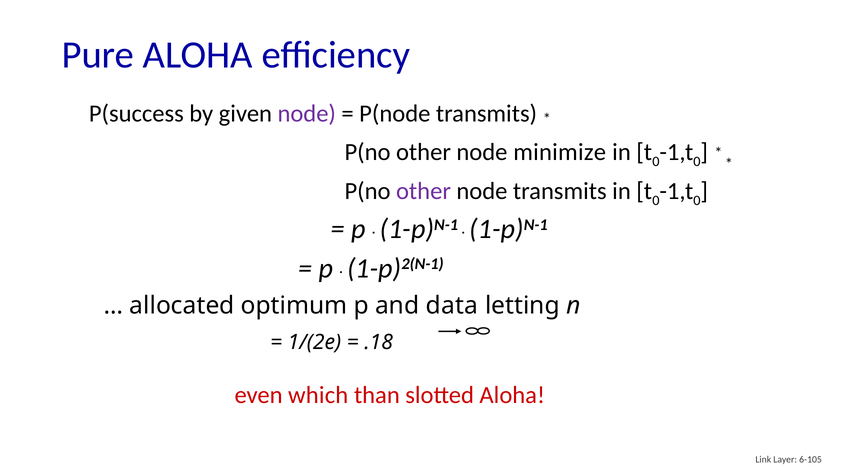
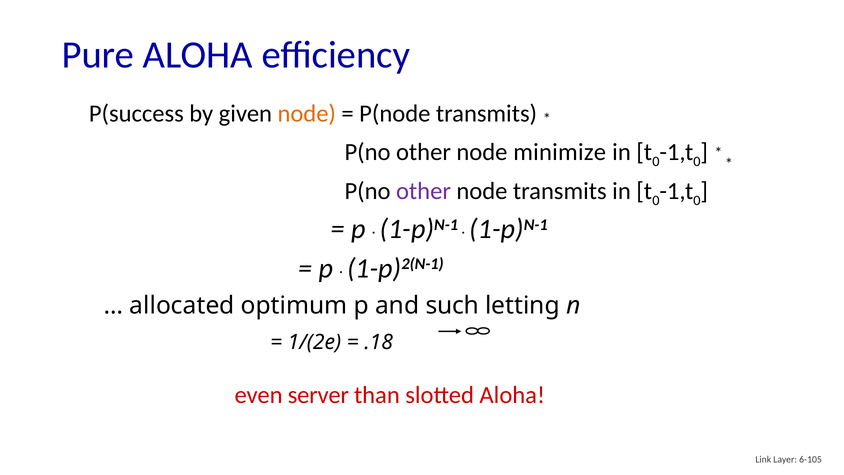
node at (307, 114) colour: purple -> orange
data: data -> such
which: which -> server
